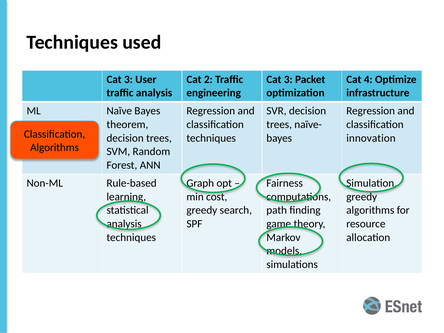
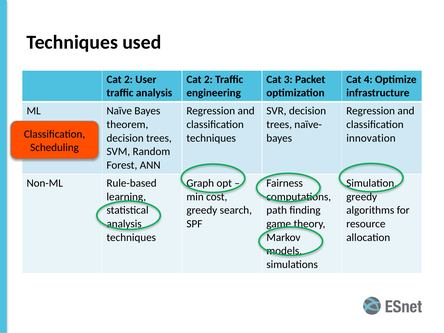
3 at (128, 79): 3 -> 2
Algorithms at (55, 147): Algorithms -> Scheduling
